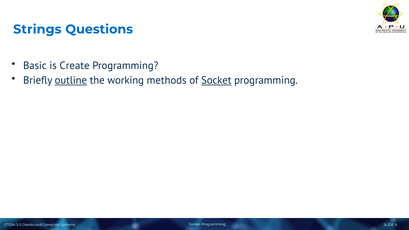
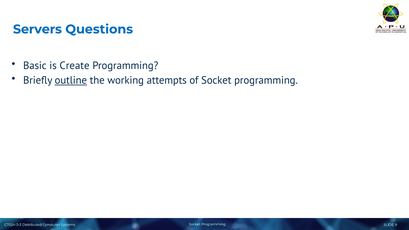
Strings: Strings -> Servers
methods: methods -> attempts
Socket at (216, 81) underline: present -> none
